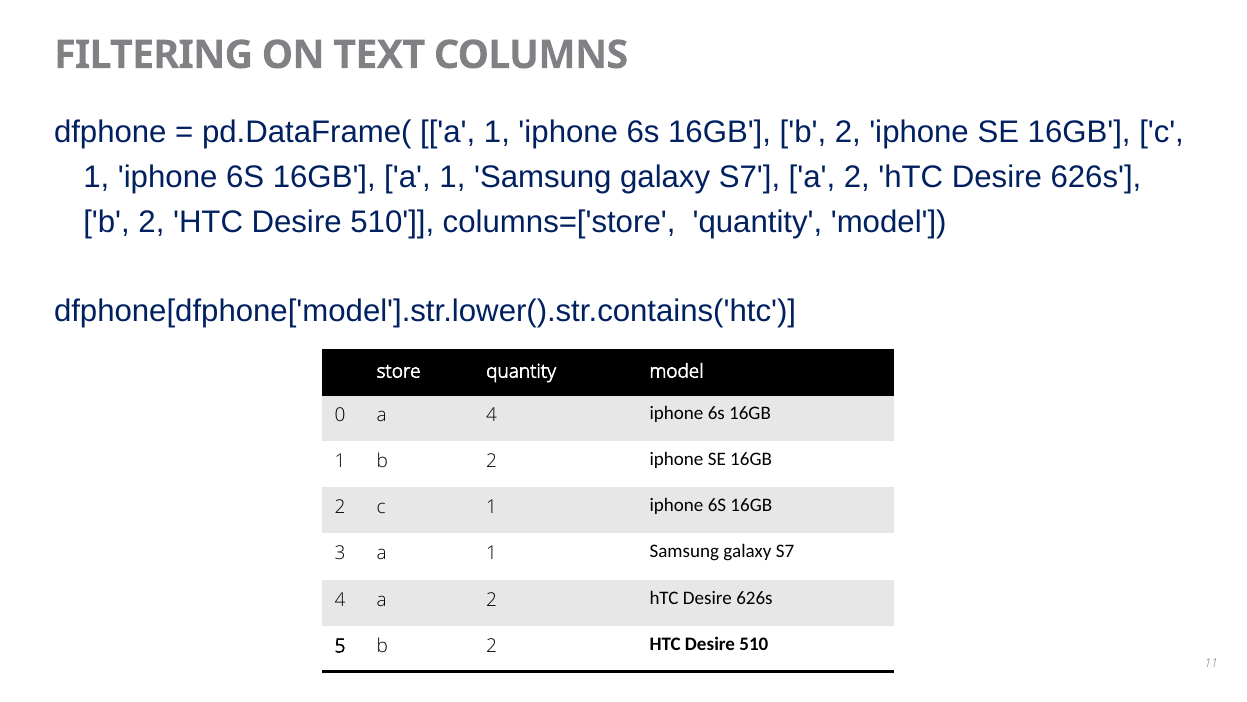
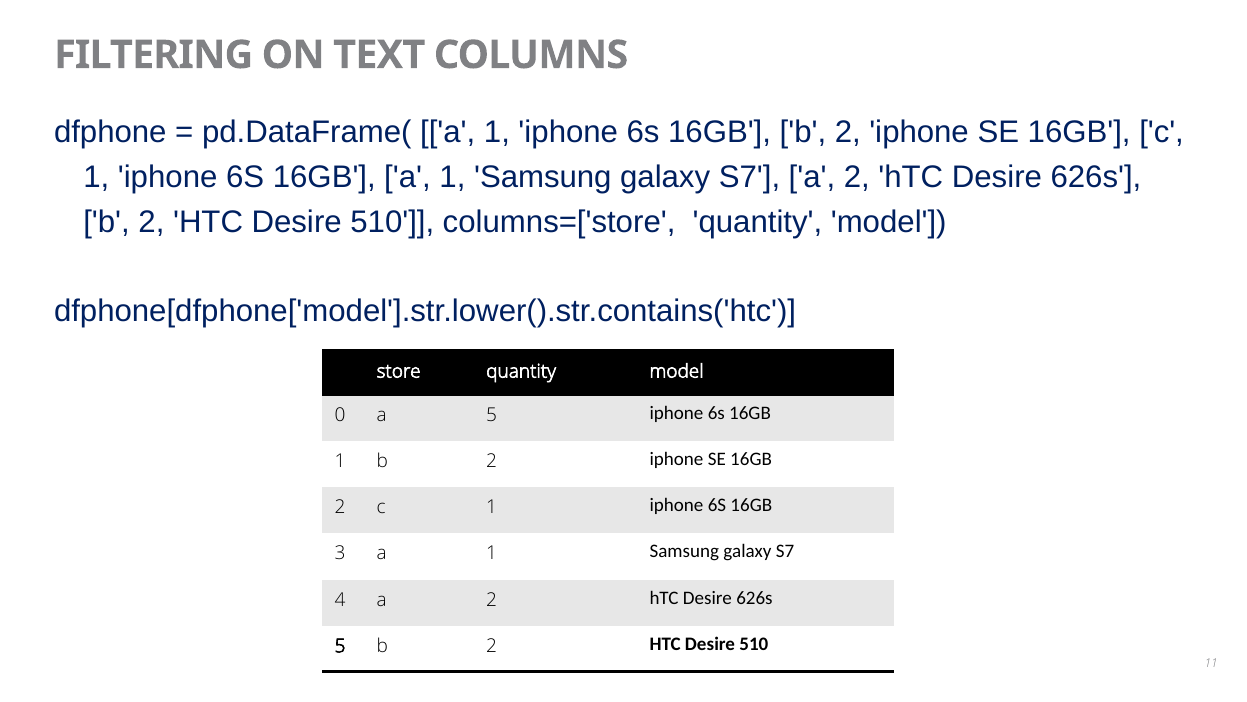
a 4: 4 -> 5
